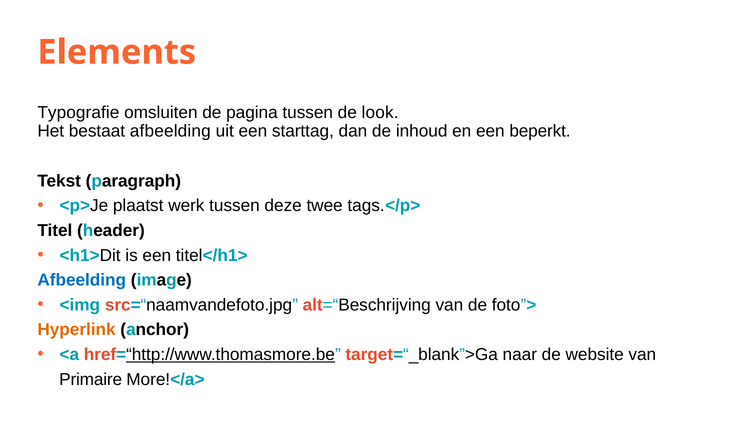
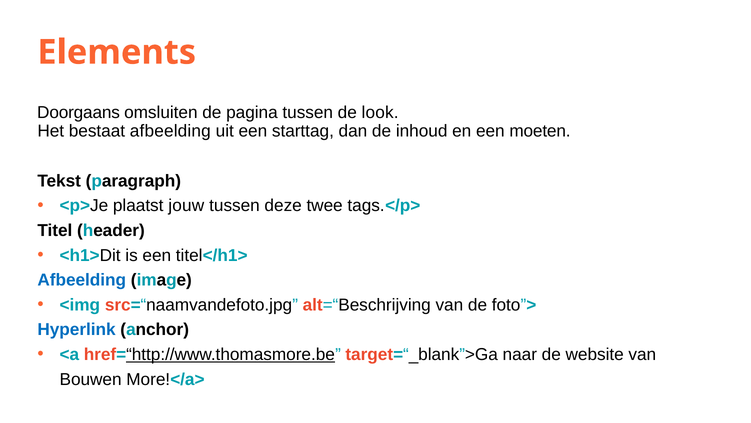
Typografie: Typografie -> Doorgaans
beperkt: beperkt -> moeten
werk: werk -> jouw
Hyperlink colour: orange -> blue
Primaire: Primaire -> Bouwen
